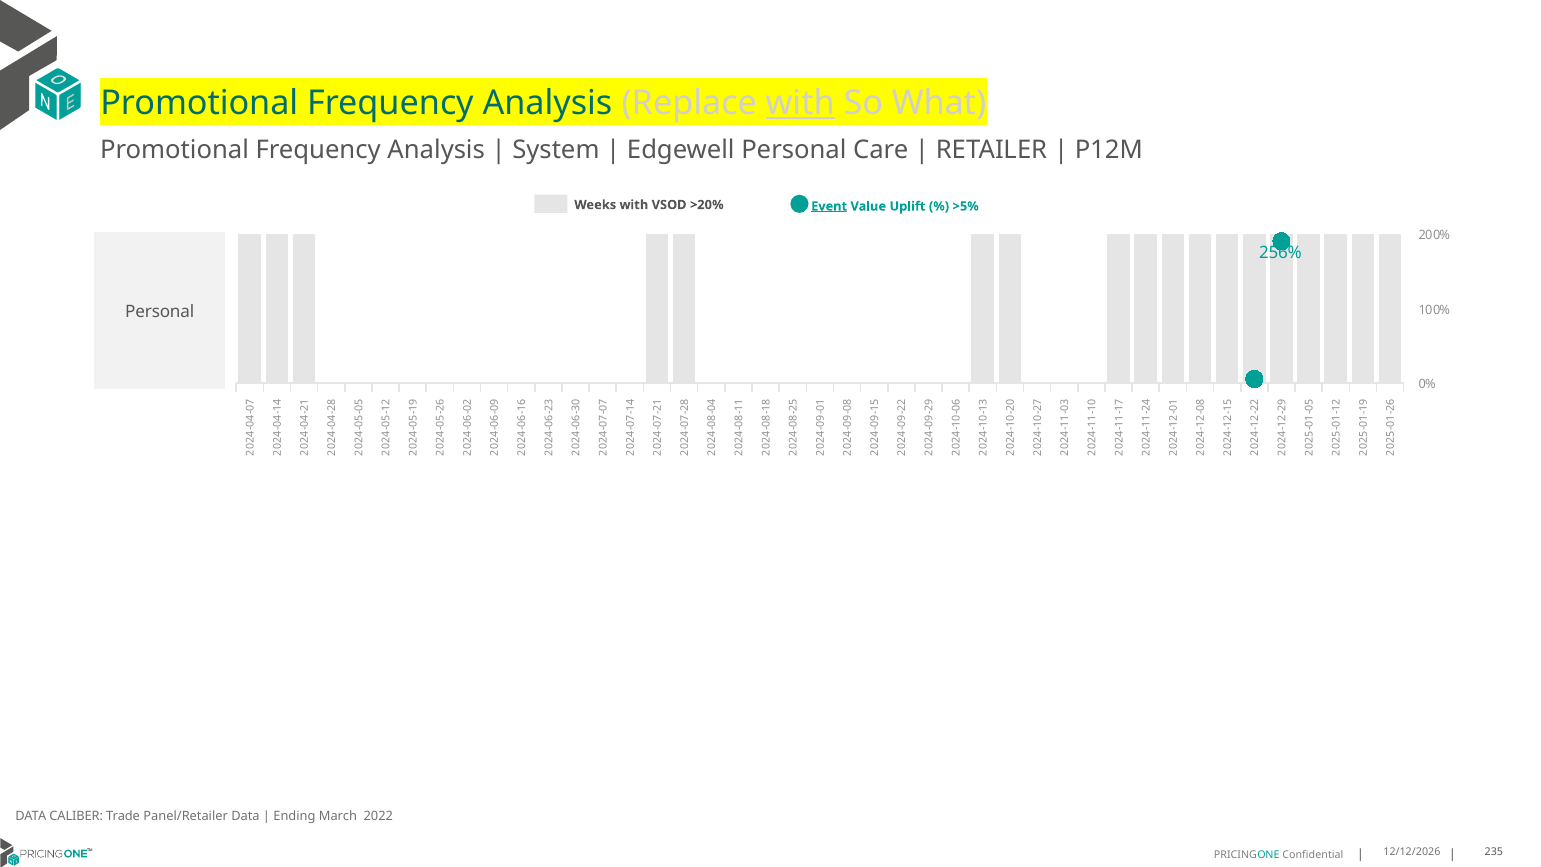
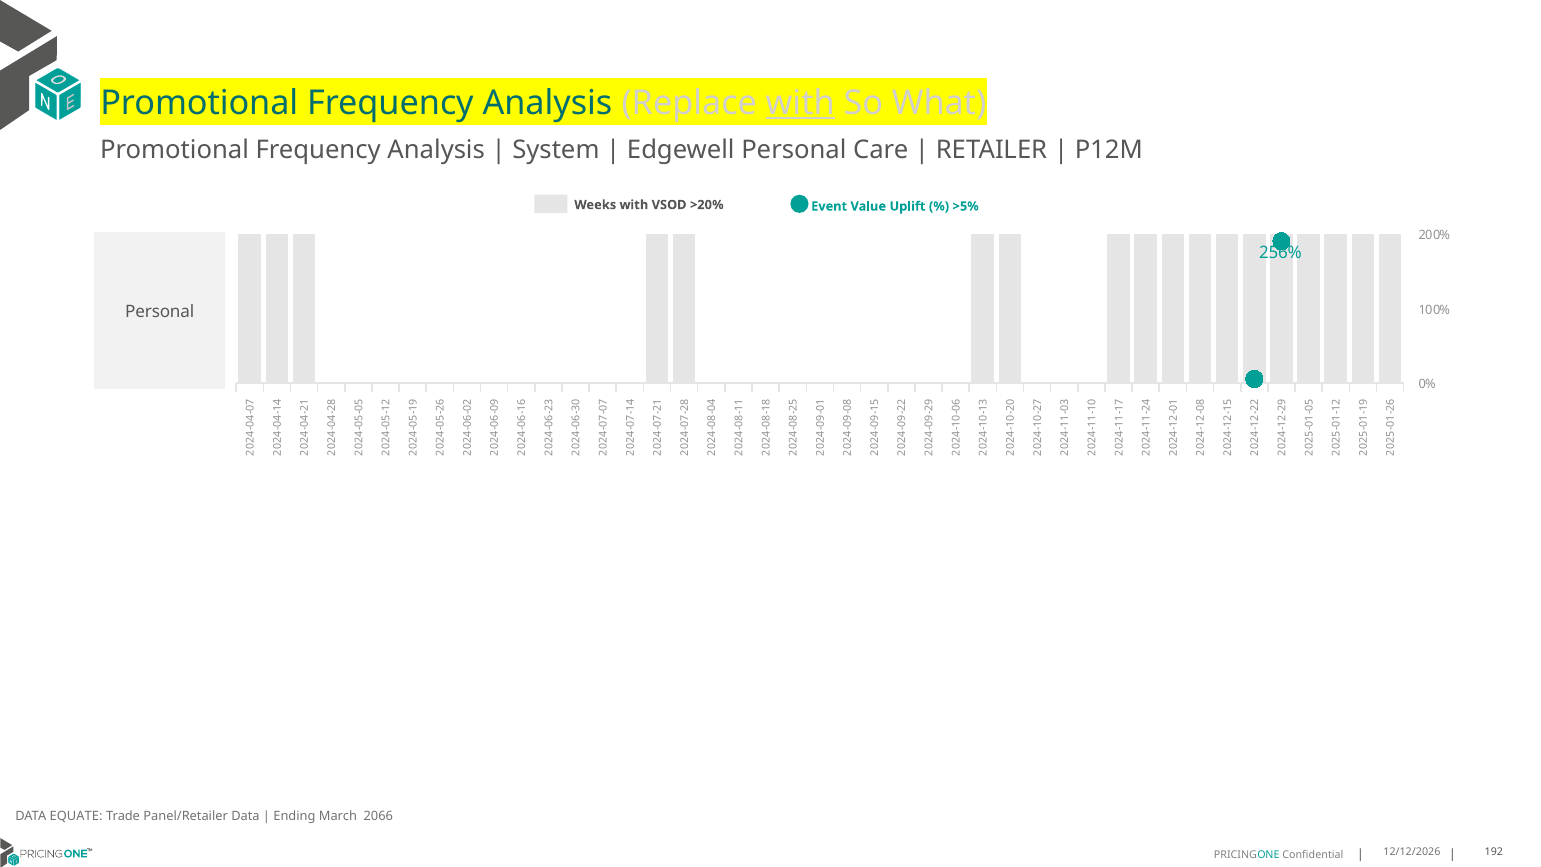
Event underline: present -> none
CALIBER: CALIBER -> EQUATE
2022: 2022 -> 2066
235: 235 -> 192
